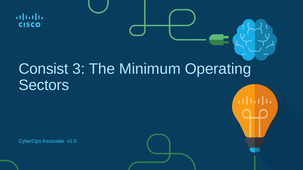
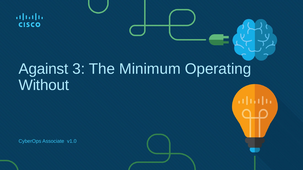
Consist: Consist -> Against
Sectors: Sectors -> Without
